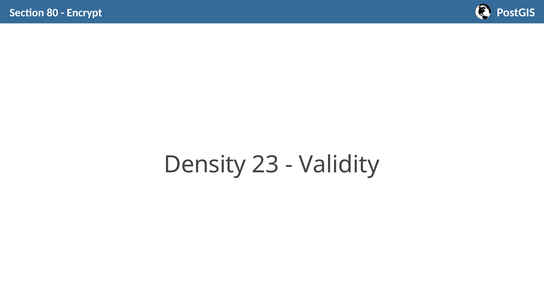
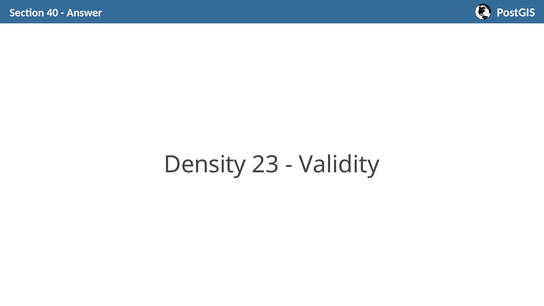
80: 80 -> 40
Encrypt: Encrypt -> Answer
